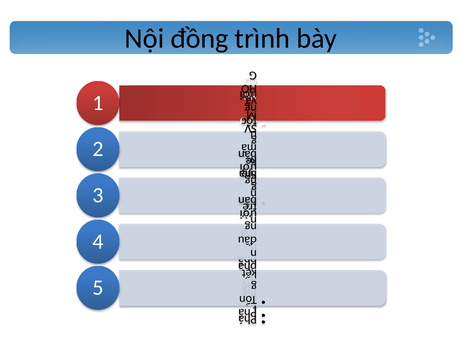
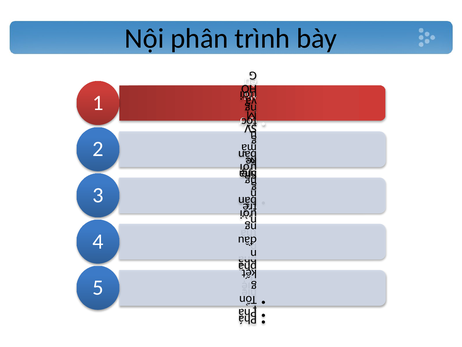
đồng: đồng -> phân
